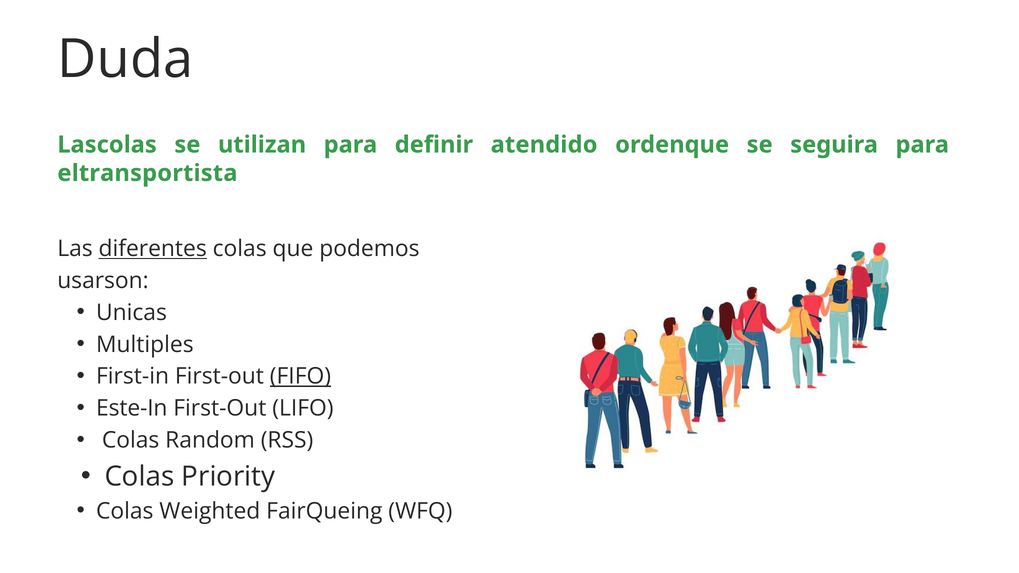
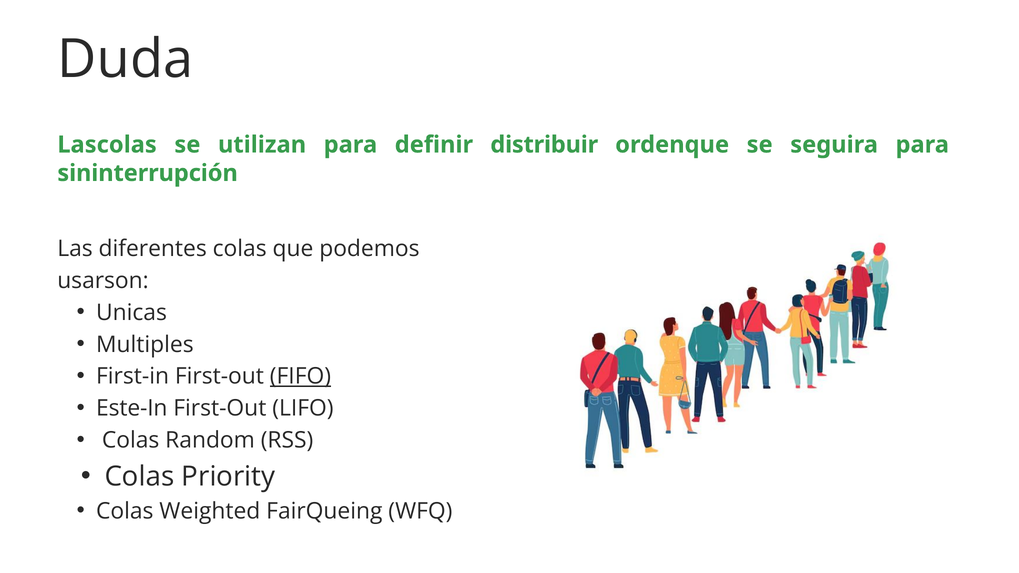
atendido: atendido -> distribuir
eltransportista: eltransportista -> sininterrupción
diferentes underline: present -> none
